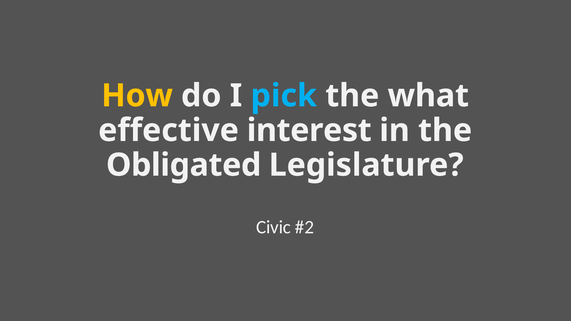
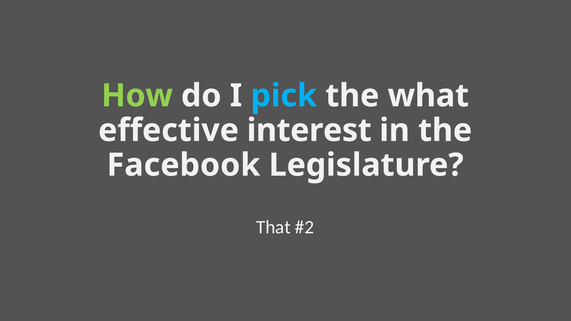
How colour: yellow -> light green
Obligated: Obligated -> Facebook
Civic: Civic -> That
